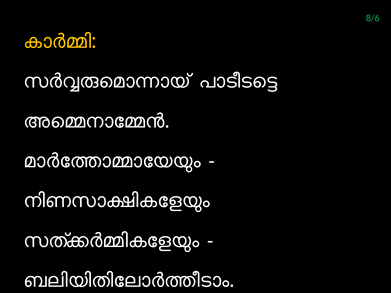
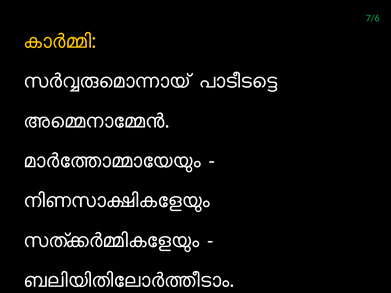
8/6: 8/6 -> 7/6
